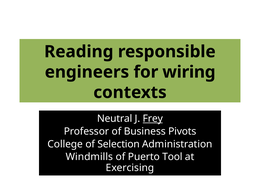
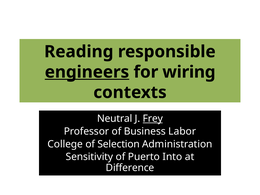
engineers underline: none -> present
Pivots: Pivots -> Labor
Windmills: Windmills -> Sensitivity
Tool: Tool -> Into
Exercising: Exercising -> Difference
